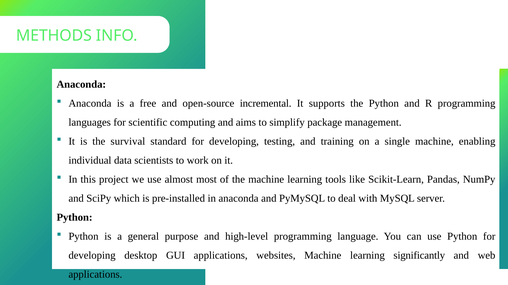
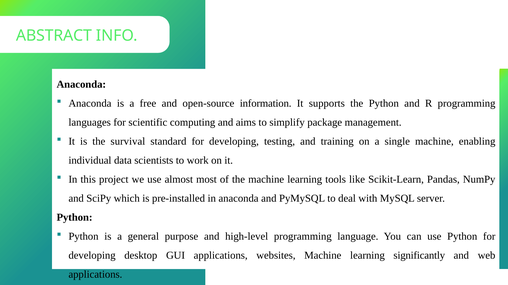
METHODS: METHODS -> ABSTRACT
incremental: incremental -> information
